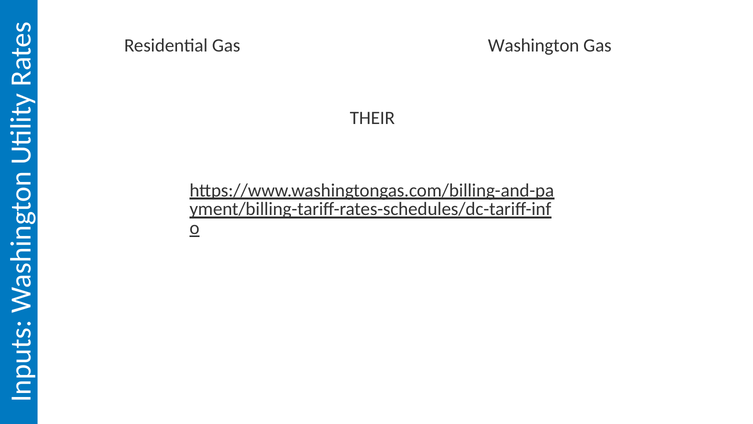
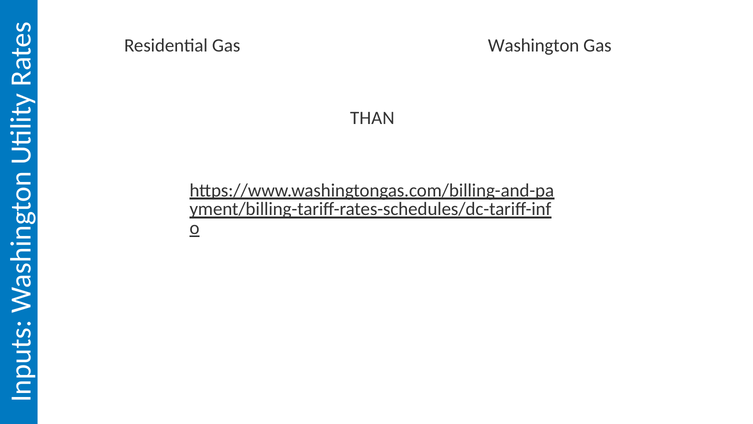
THEIR: THEIR -> THAN
